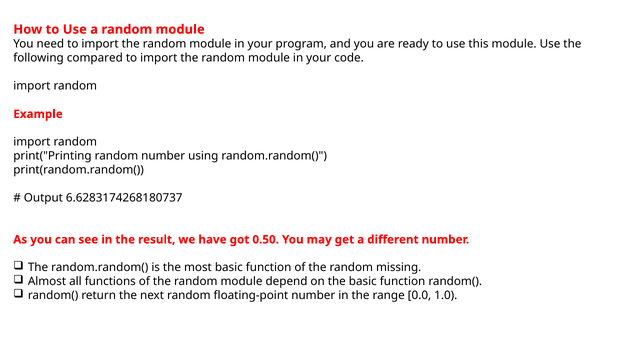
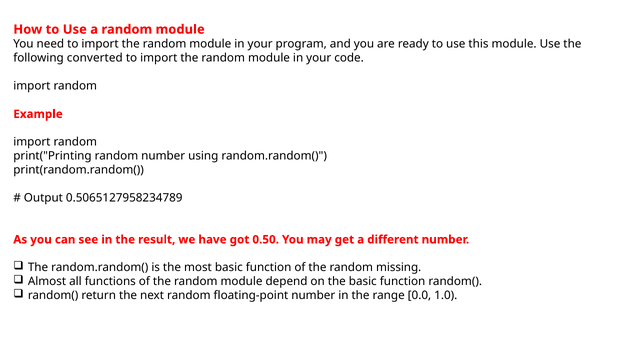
compared: compared -> converted
6.6283174268180737: 6.6283174268180737 -> 0.5065127958234789
